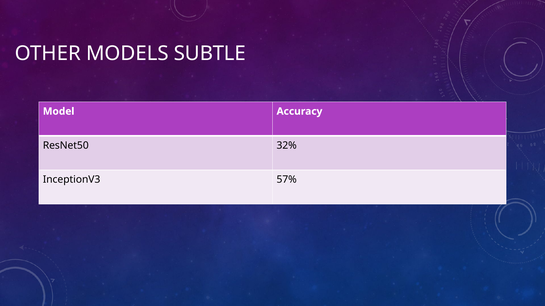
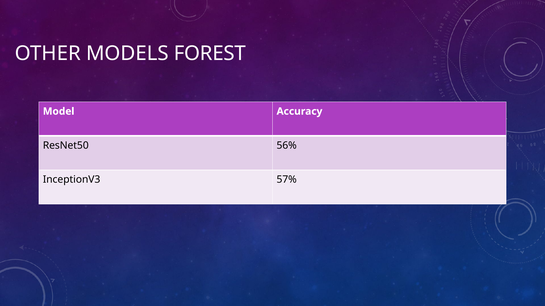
SUBTLE: SUBTLE -> FOREST
32%: 32% -> 56%
